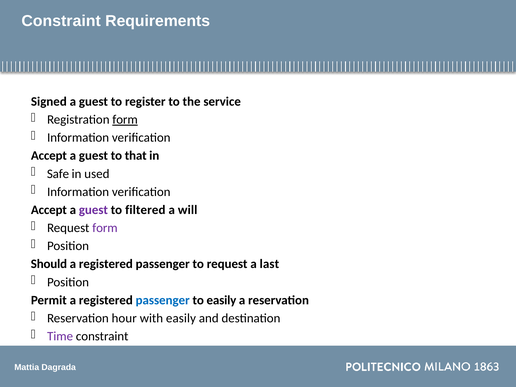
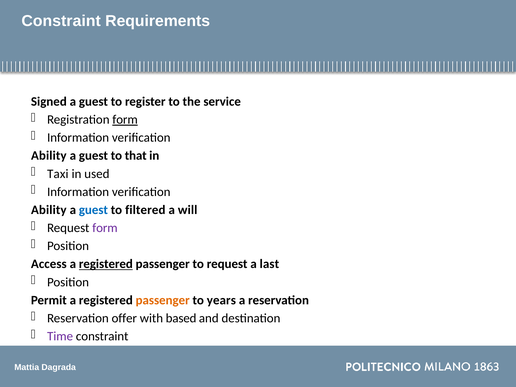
Accept at (49, 156): Accept -> Ability
Safe: Safe -> Taxi
Accept at (49, 210): Accept -> Ability
guest at (93, 210) colour: purple -> blue
Should: Should -> Access
registered at (106, 264) underline: none -> present
passenger at (163, 300) colour: blue -> orange
to easily: easily -> years
hour: hour -> offer
with easily: easily -> based
